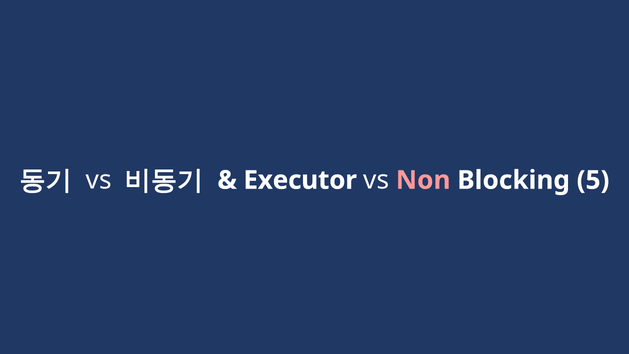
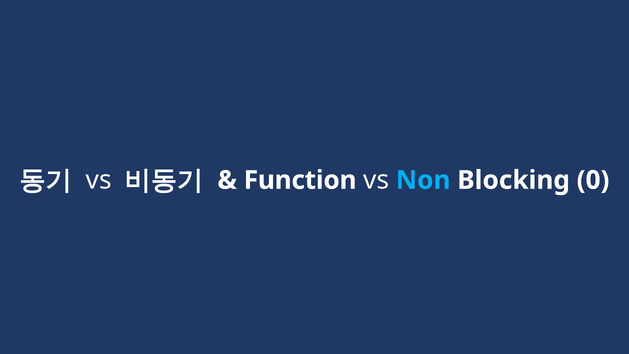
Executor: Executor -> Function
Non colour: pink -> light blue
5: 5 -> 0
